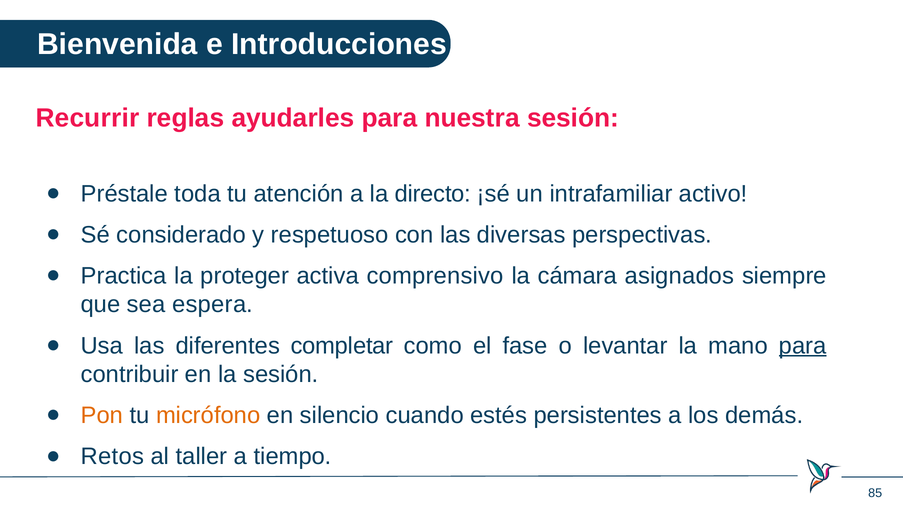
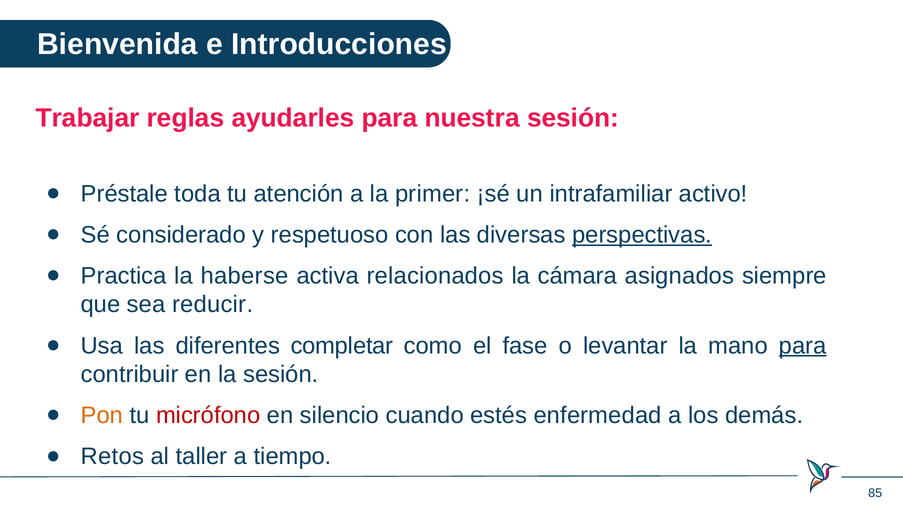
Recurrir: Recurrir -> Trabajar
directo: directo -> primer
perspectivas underline: none -> present
proteger: proteger -> haberse
comprensivo: comprensivo -> relacionados
espera: espera -> reducir
micrófono colour: orange -> red
persistentes: persistentes -> enfermedad
